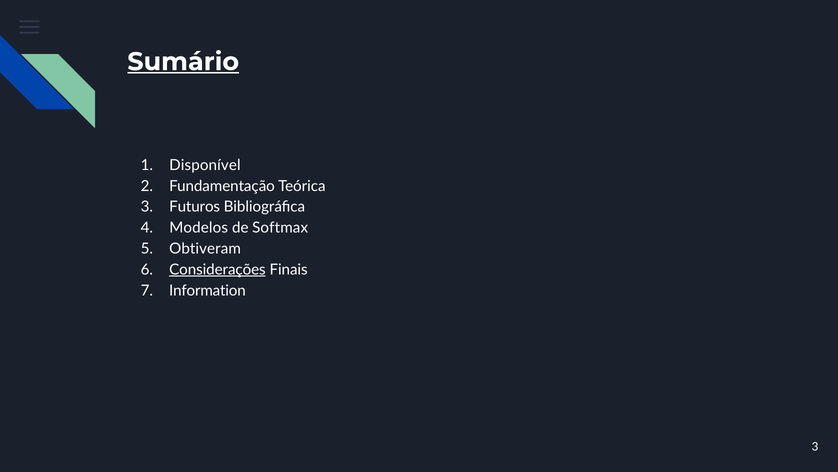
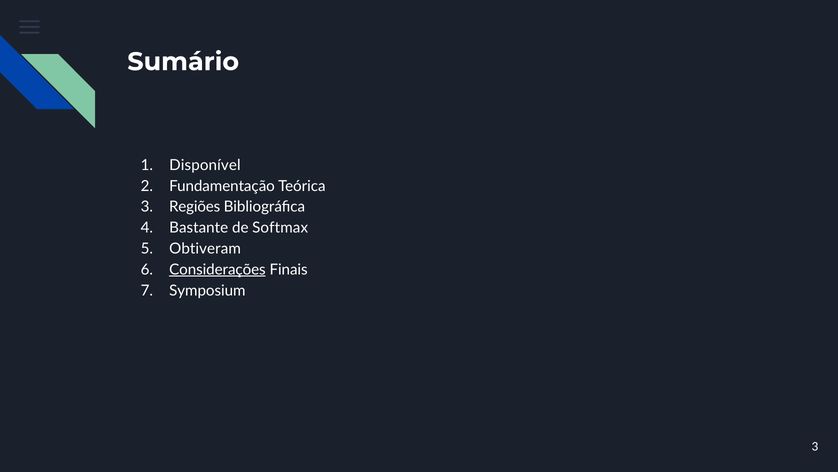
Sumário underline: present -> none
Futuros: Futuros -> Regiões
Modelos: Modelos -> Bastante
Information: Information -> Symposium
